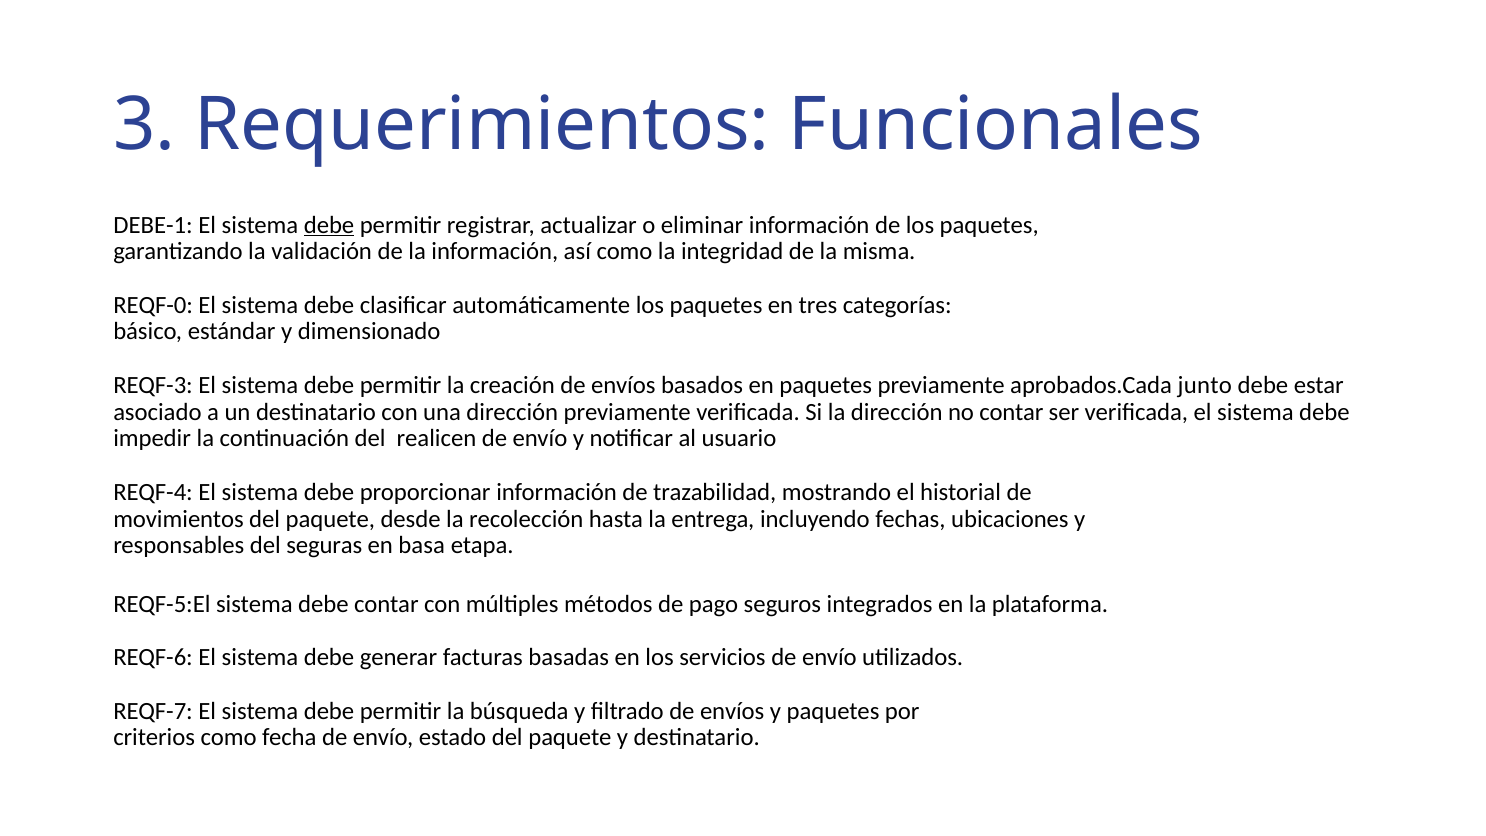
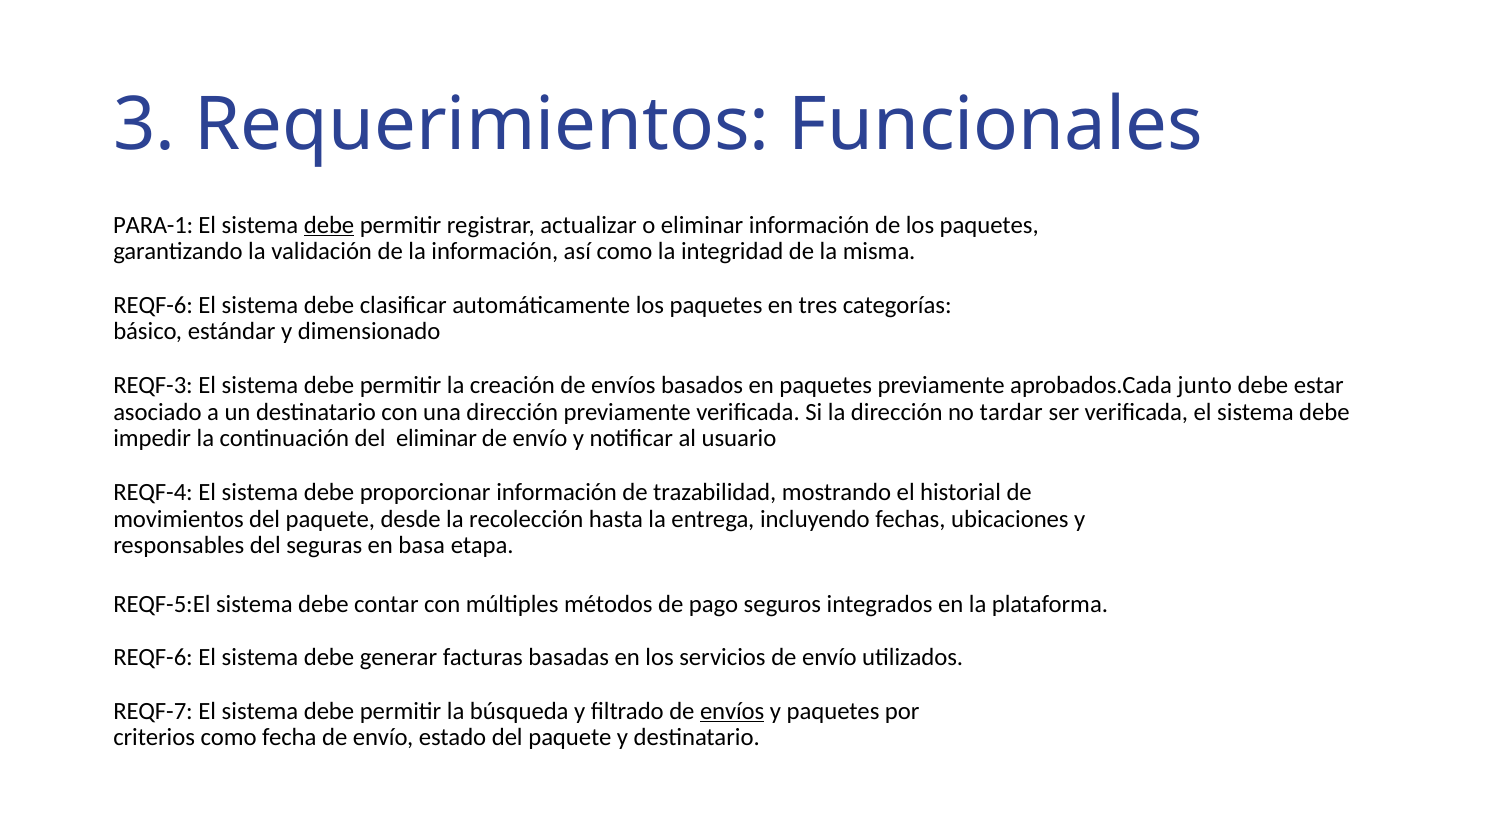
DEBE-1: DEBE-1 -> PARA-1
REQF-0 at (153, 305): REQF-0 -> REQF-6
no contar: contar -> tardar
del realicen: realicen -> eliminar
envíos at (732, 711) underline: none -> present
